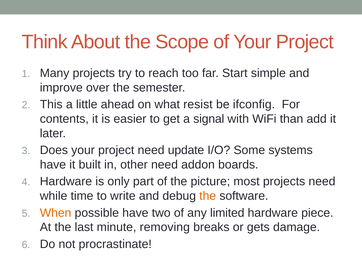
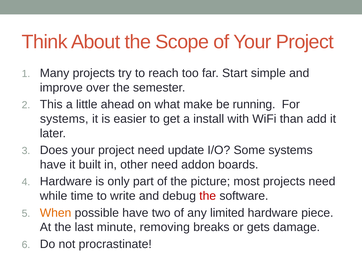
resist: resist -> make
ifconfig: ifconfig -> running
contents at (64, 119): contents -> systems
signal: signal -> install
the at (208, 196) colour: orange -> red
